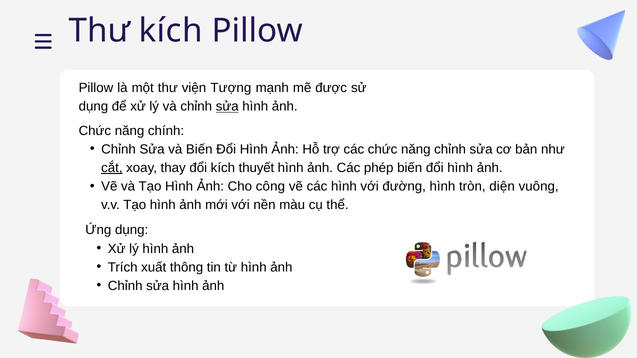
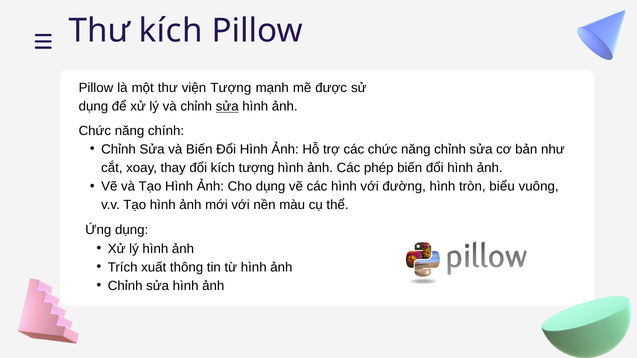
cắt underline: present -> none
kích thuyết: thuyết -> tượng
Cho công: công -> dụng
diện: diện -> biểu
